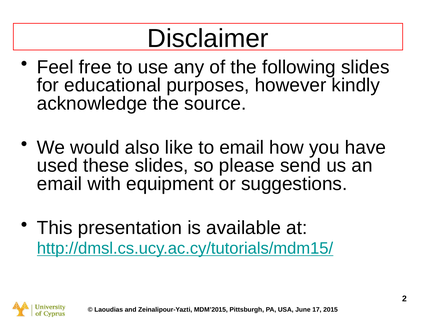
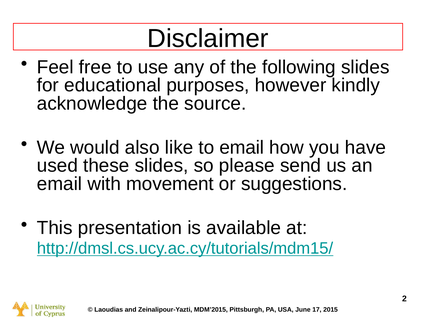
equipment: equipment -> movement
